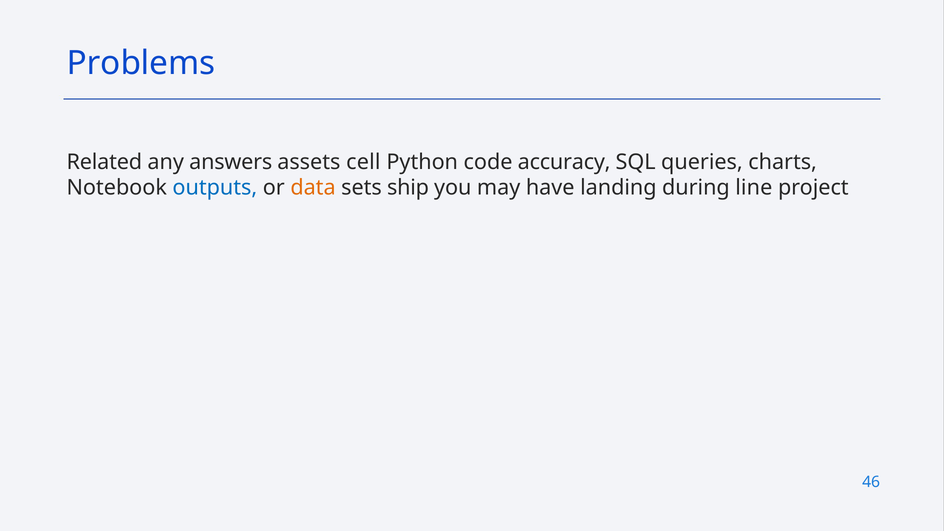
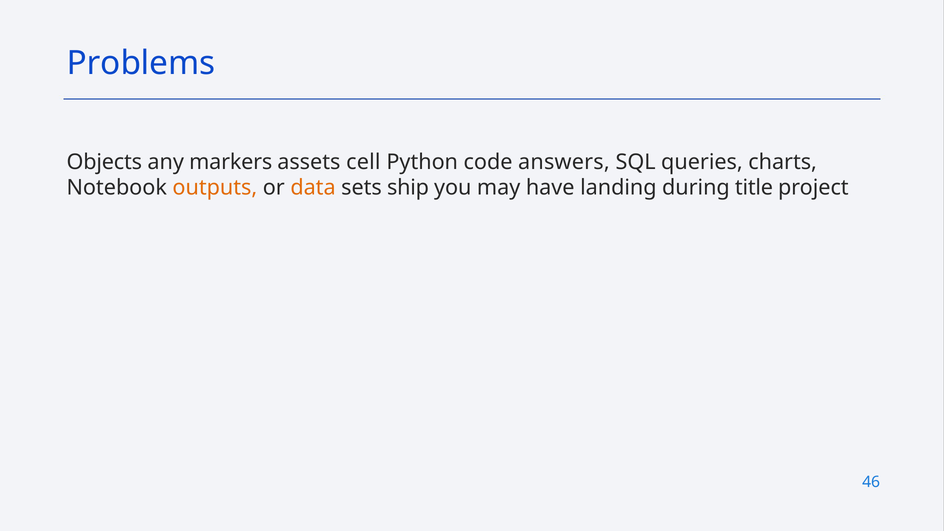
Related: Related -> Objects
answers: answers -> markers
accuracy: accuracy -> answers
outputs colour: blue -> orange
line: line -> title
